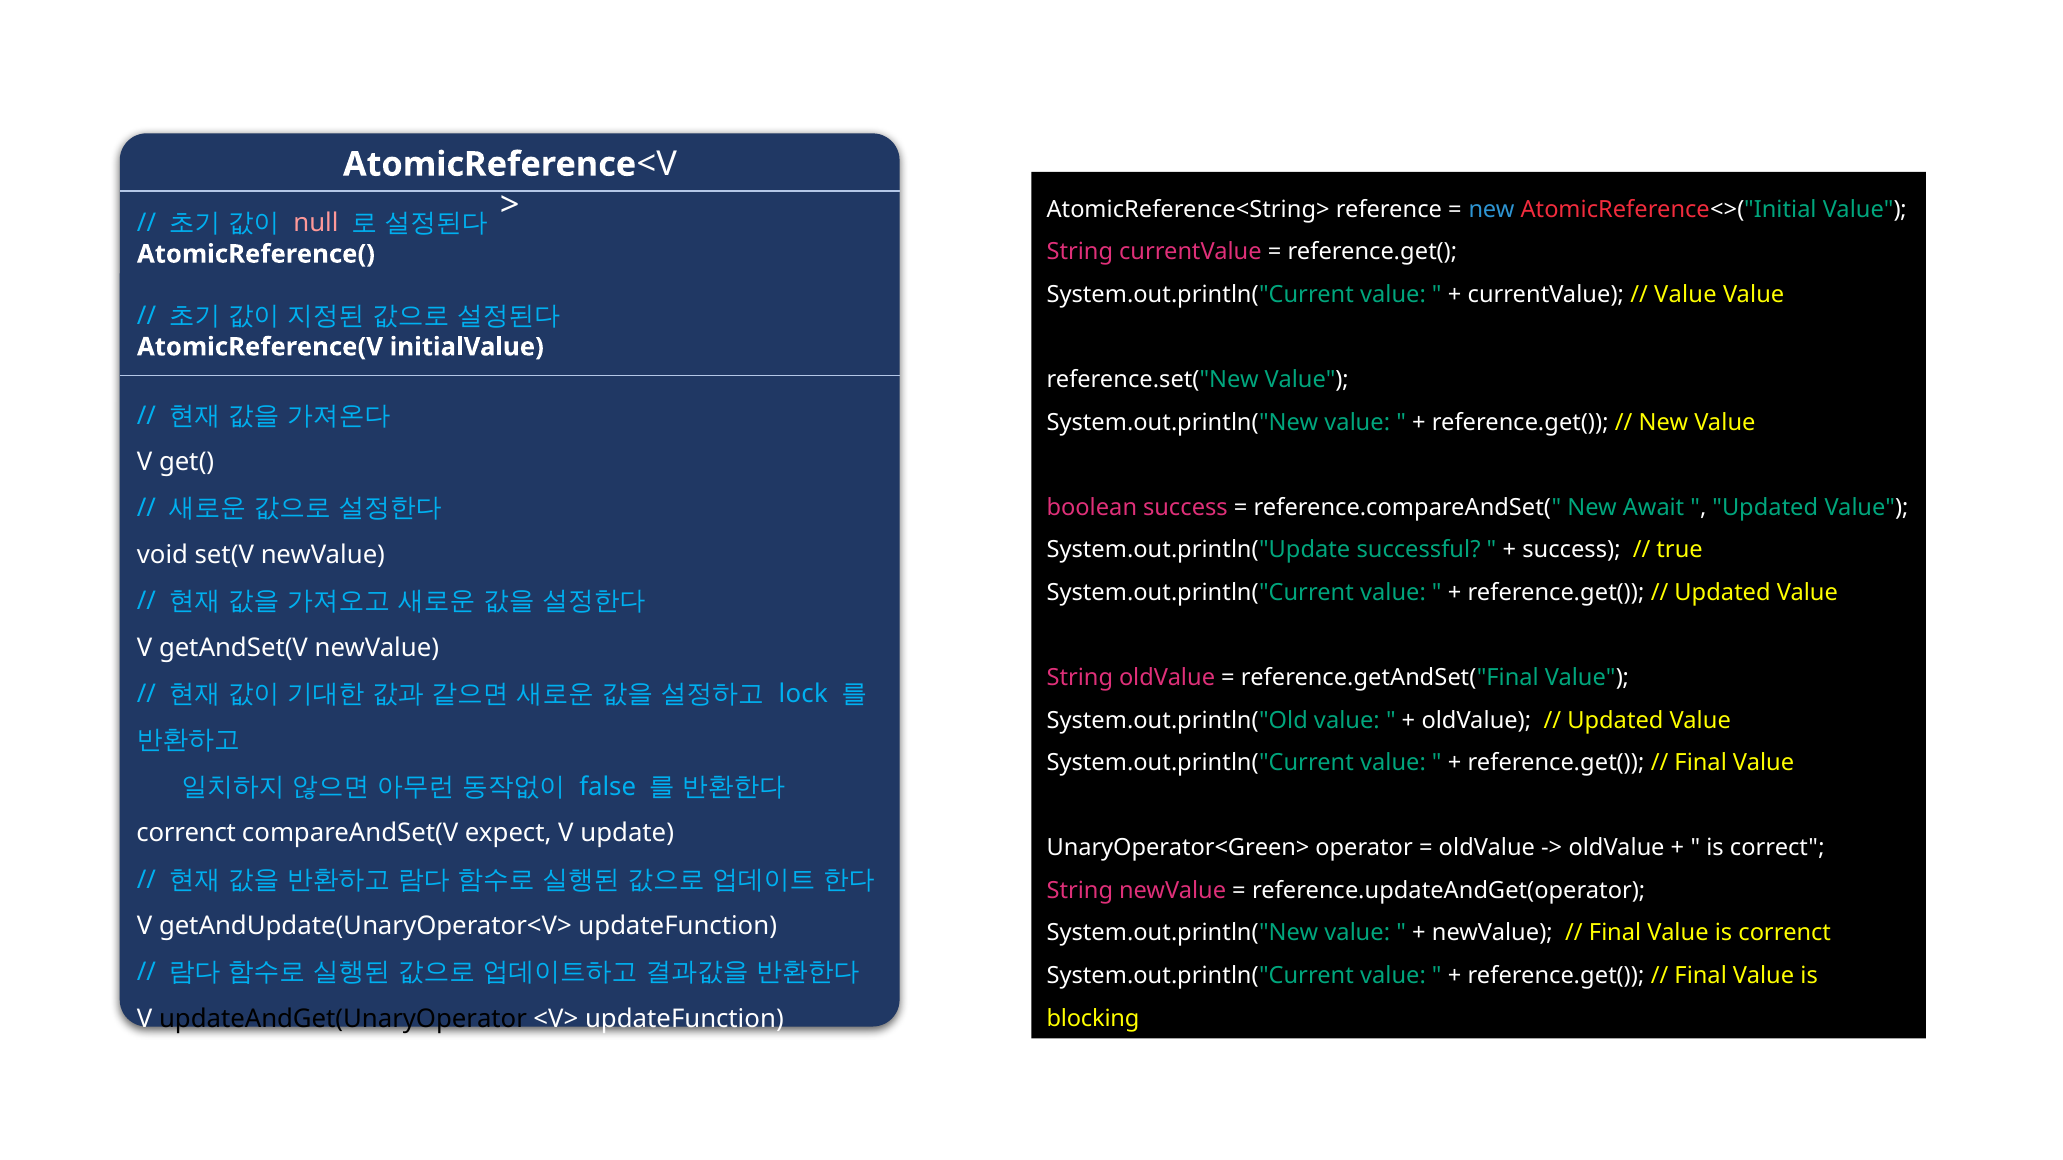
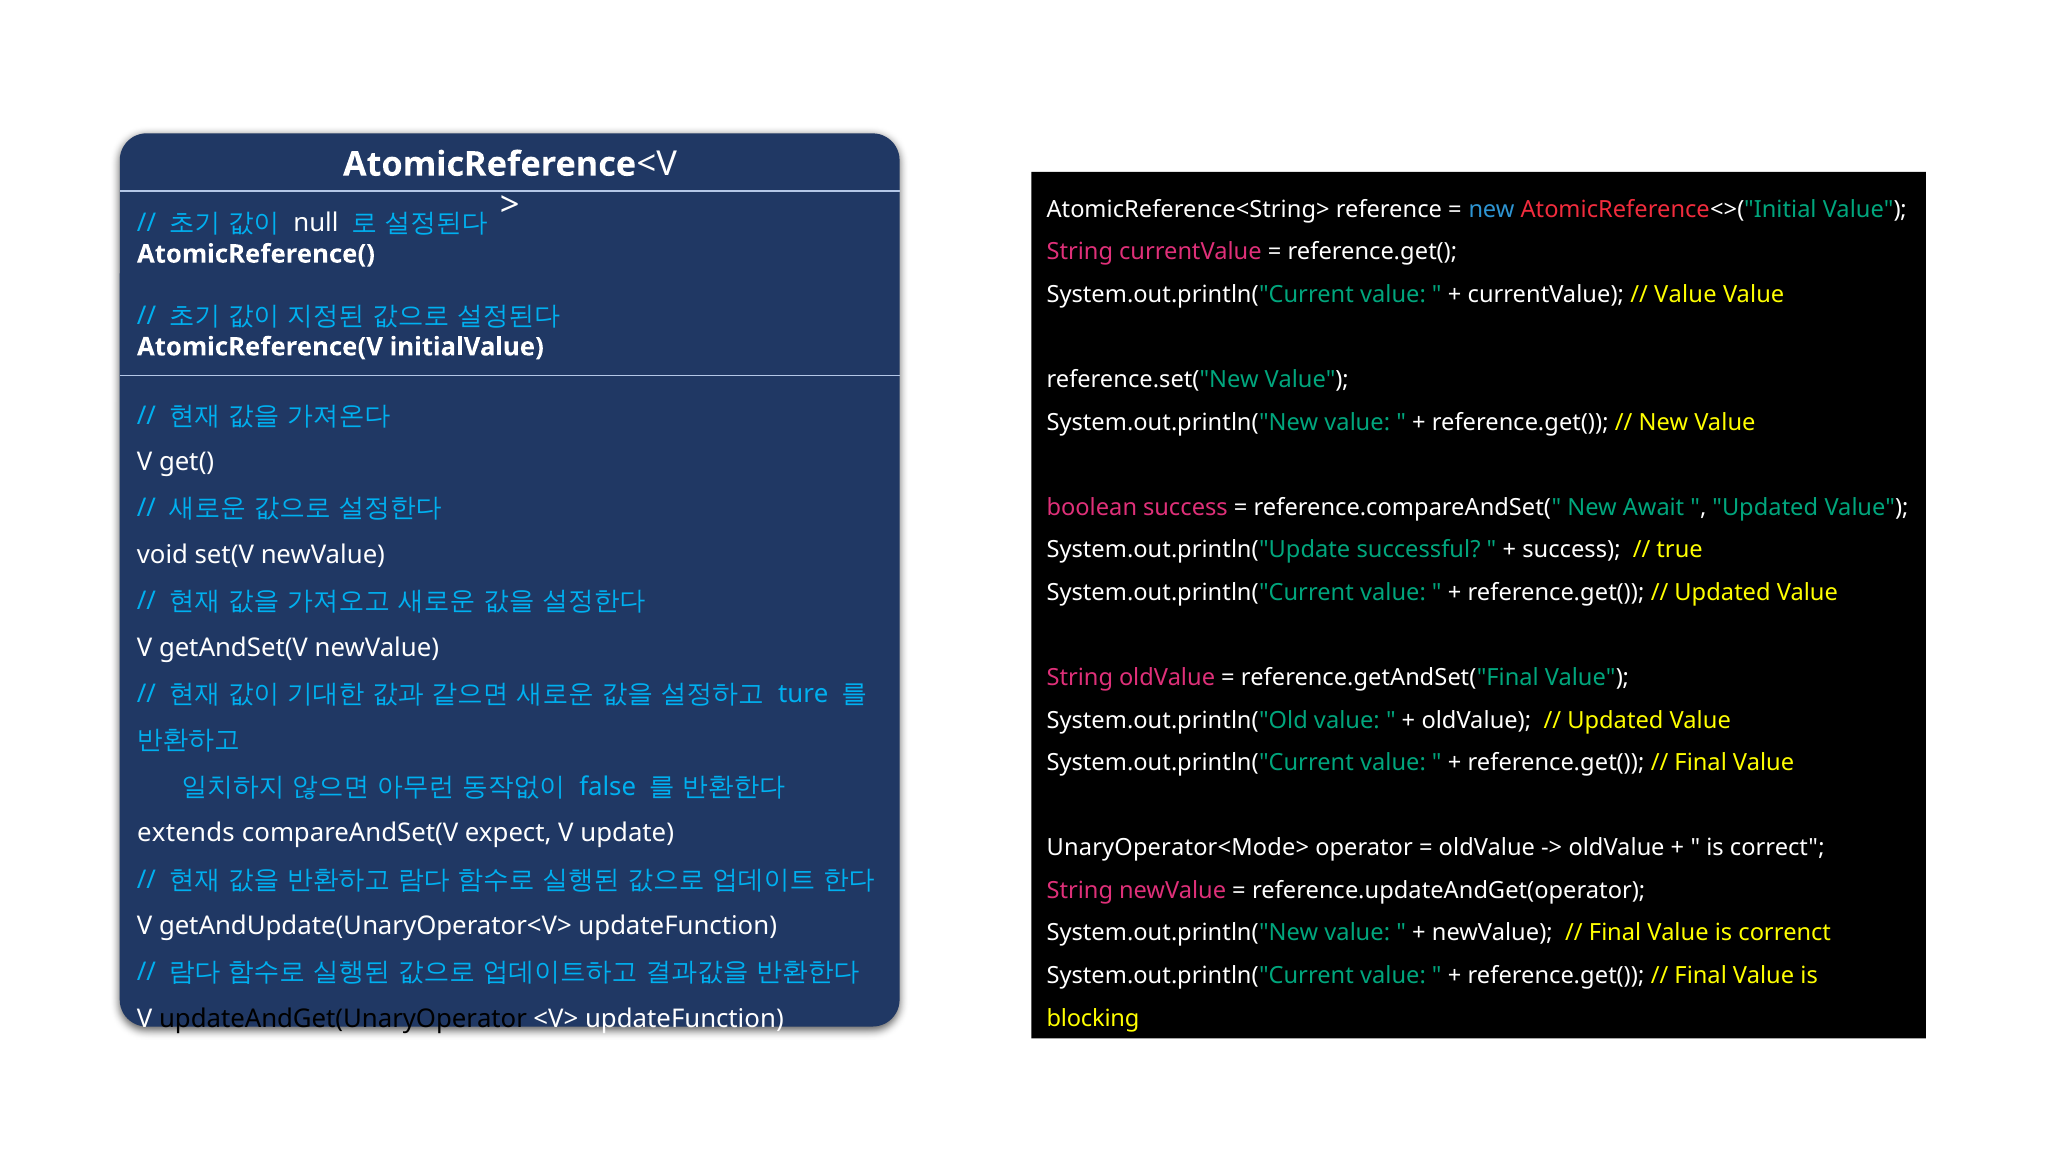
null colour: pink -> white
lock: lock -> ture
correnct at (186, 834): correnct -> extends
UnaryOperator<Green>: UnaryOperator<Green> -> UnaryOperator<Mode>
